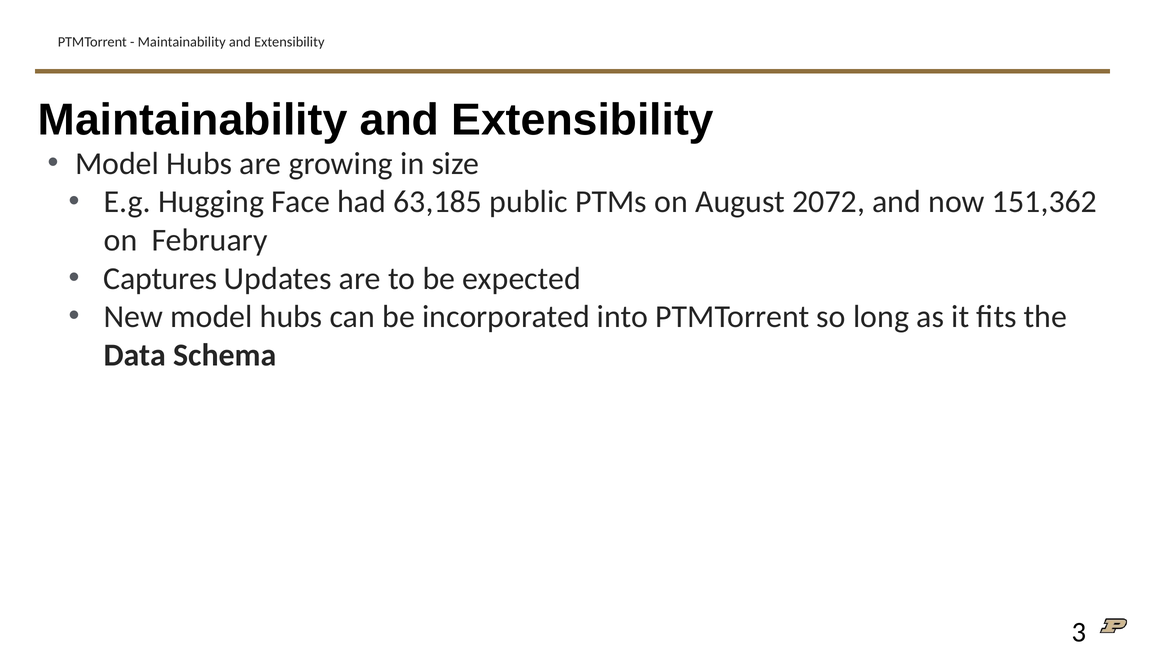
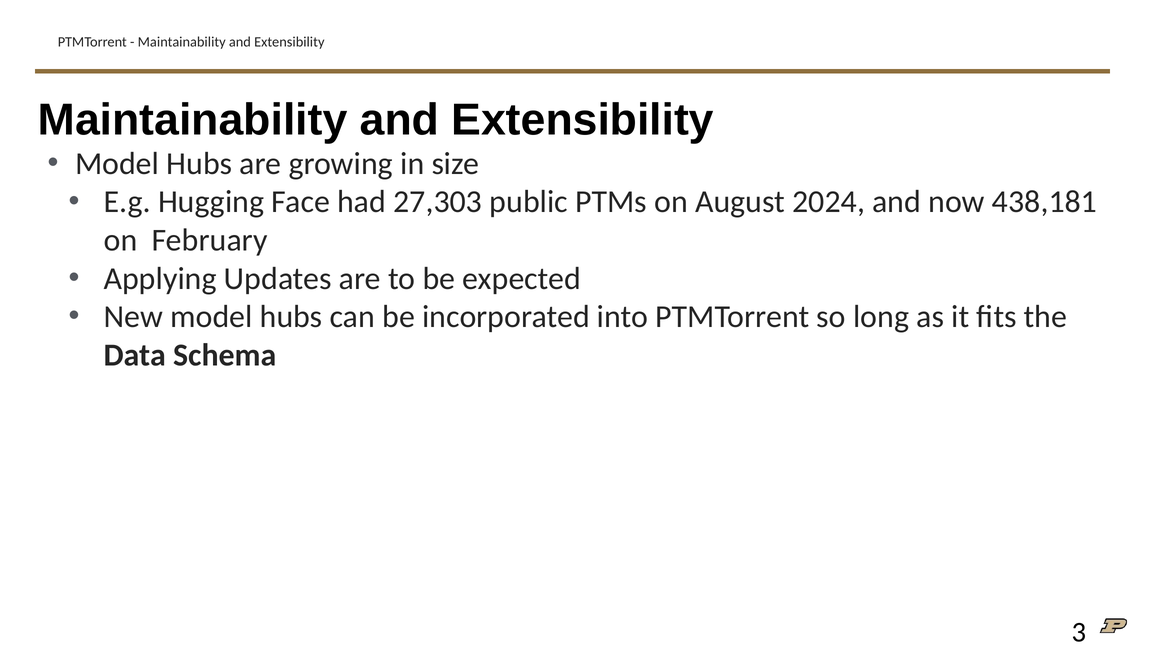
63,185: 63,185 -> 27,303
2072: 2072 -> 2024
151,362: 151,362 -> 438,181
Captures: Captures -> Applying
